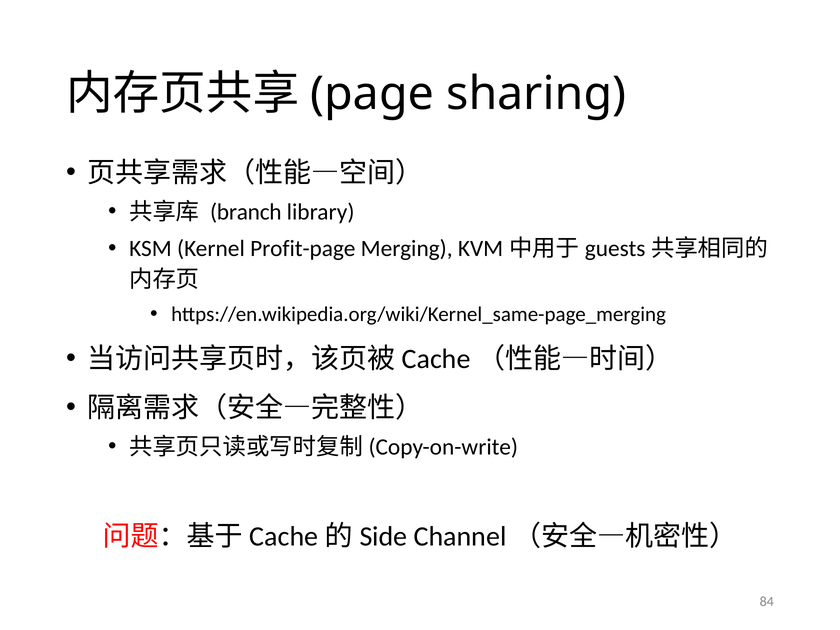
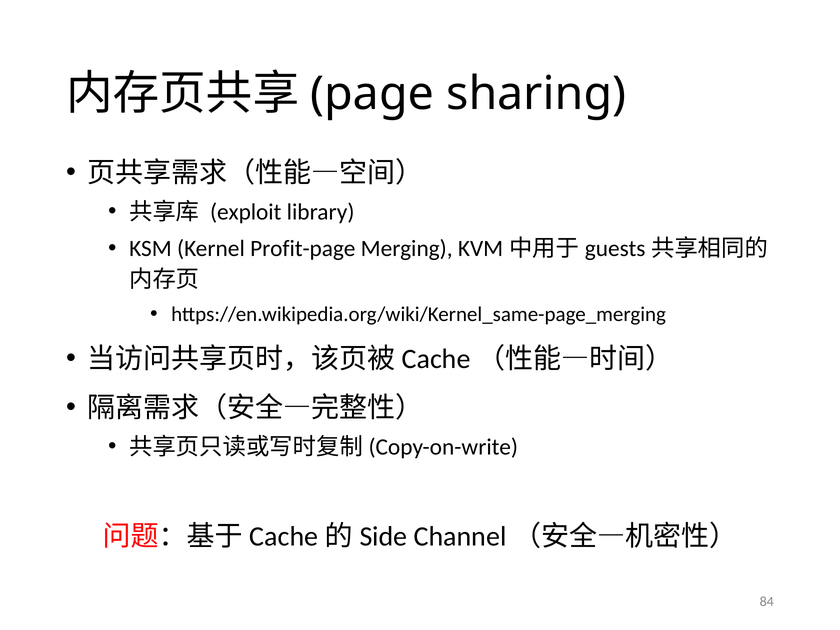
branch: branch -> exploit
